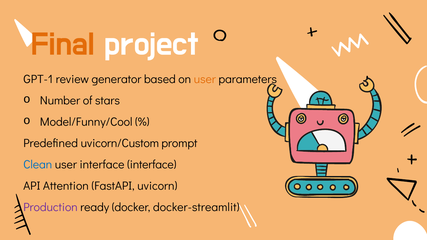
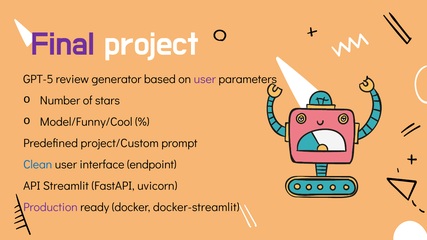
Final colour: orange -> purple
GPT-1: GPT-1 -> GPT-5
user at (205, 79) colour: orange -> purple
uvicorn/Custom: uvicorn/Custom -> project/Custom
interface interface: interface -> endpoint
Attention: Attention -> Streamlit
